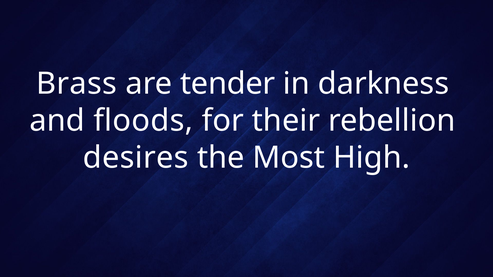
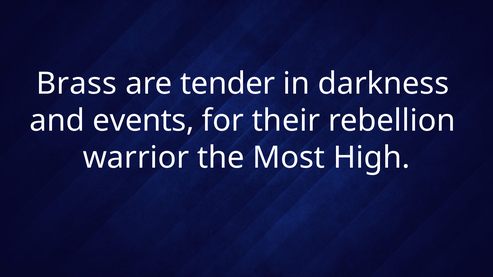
floods: floods -> events
desires: desires -> warrior
